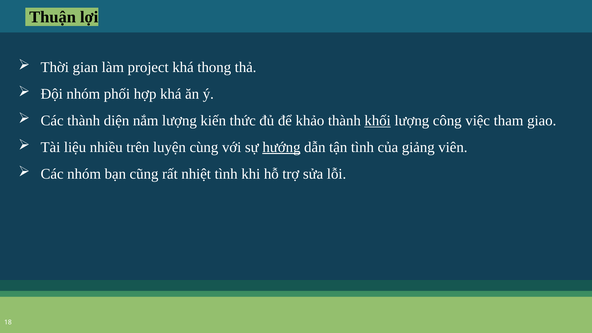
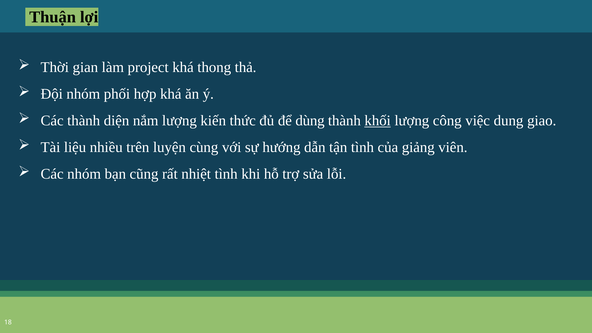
khảo: khảo -> dùng
tham: tham -> dung
hướng underline: present -> none
